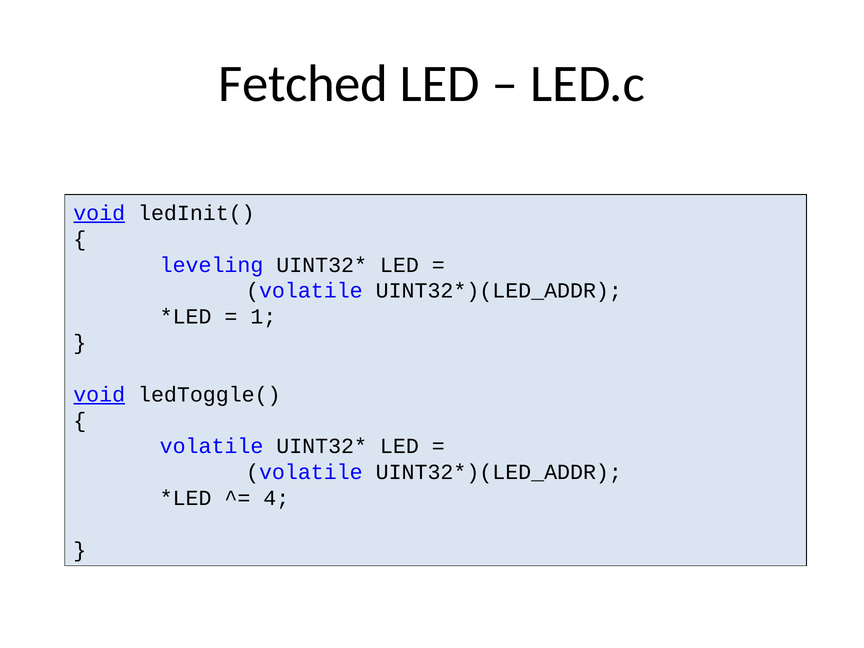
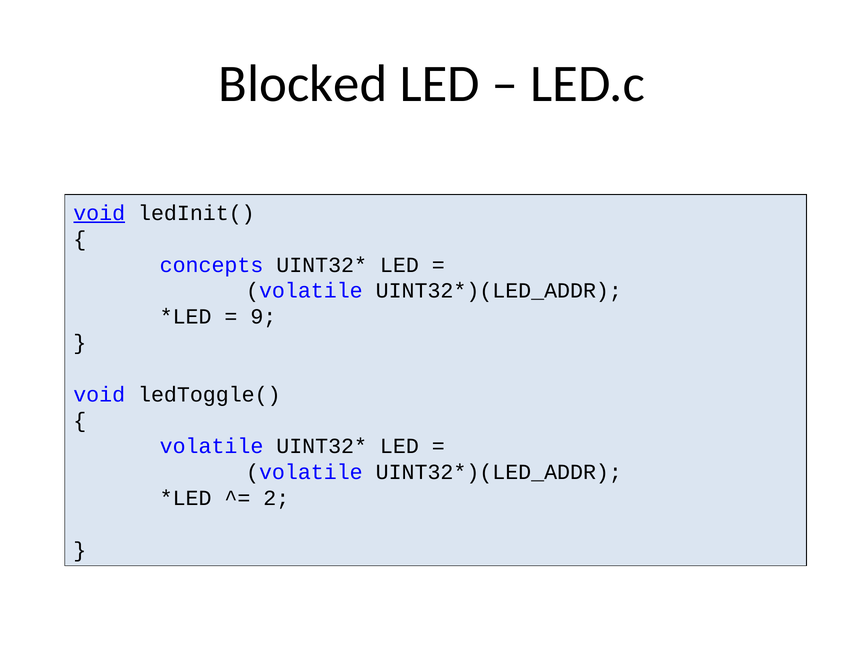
Fetched: Fetched -> Blocked
leveling: leveling -> concepts
1: 1 -> 9
void at (99, 395) underline: present -> none
4: 4 -> 2
